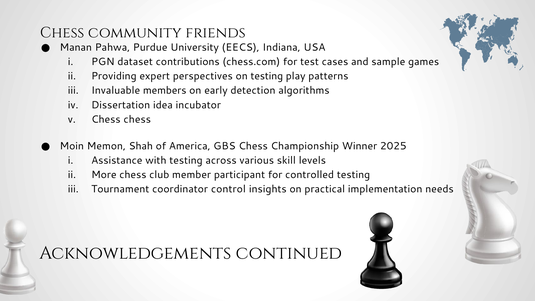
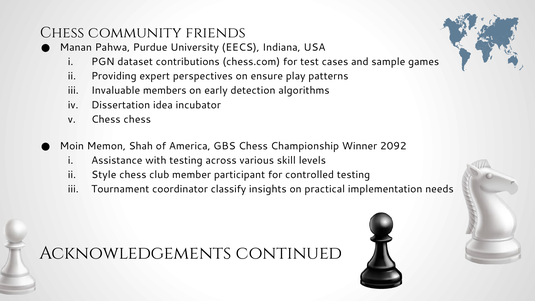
on testing: testing -> ensure
2025: 2025 -> 2092
More: More -> Style
control: control -> classify
